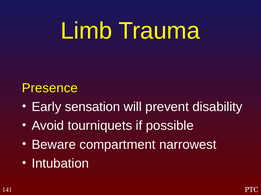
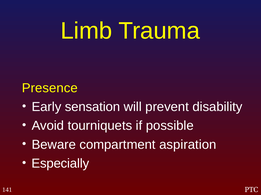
narrowest: narrowest -> aspiration
Intubation: Intubation -> Especially
